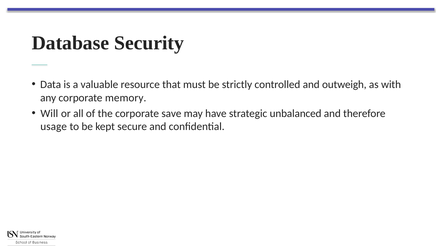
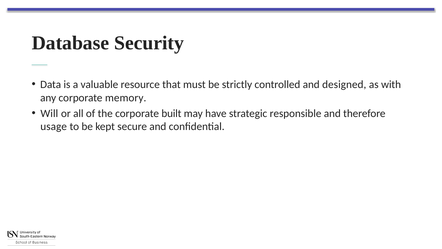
outweigh: outweigh -> designed
save: save -> built
unbalanced: unbalanced -> responsible
